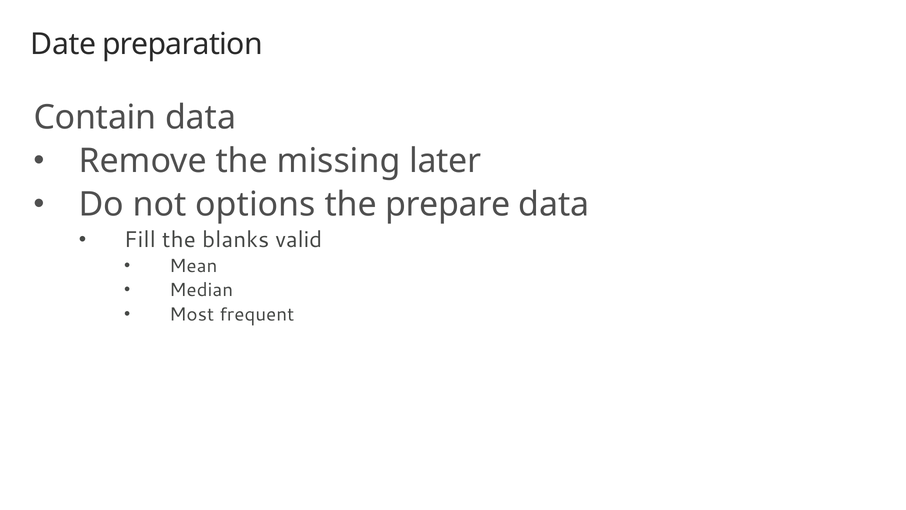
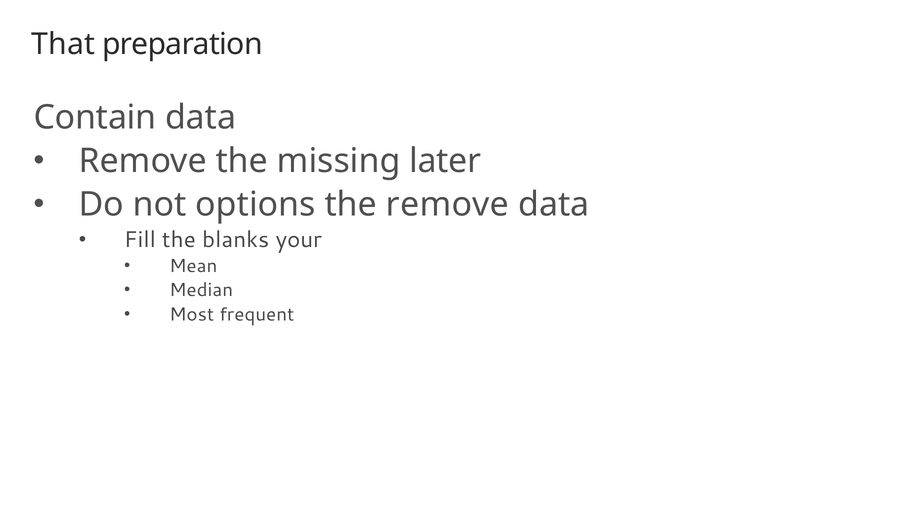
Date: Date -> That
the prepare: prepare -> remove
valid: valid -> your
